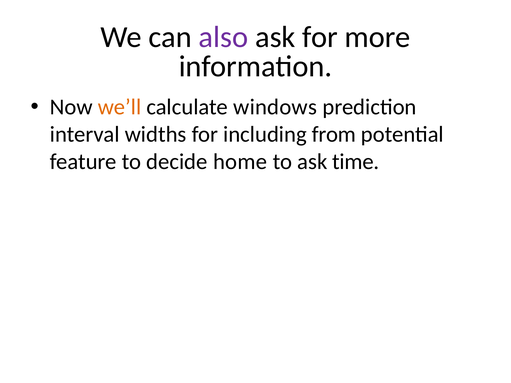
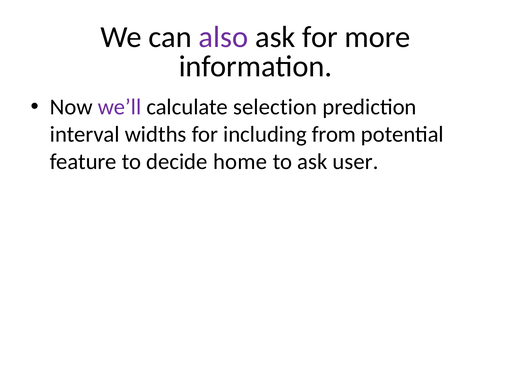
we’ll colour: orange -> purple
windows: windows -> selection
time: time -> user
